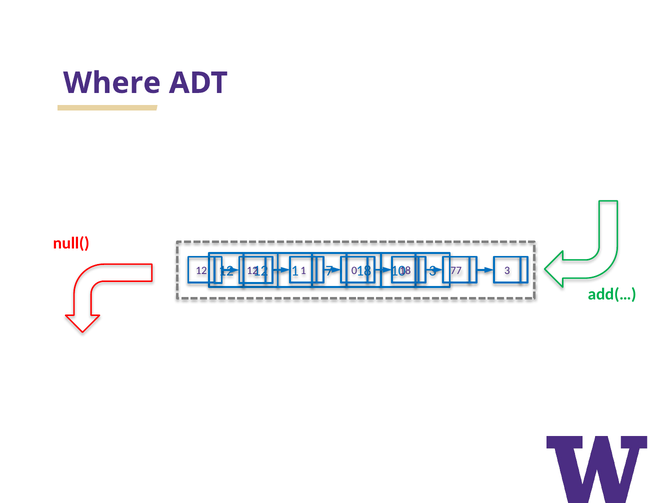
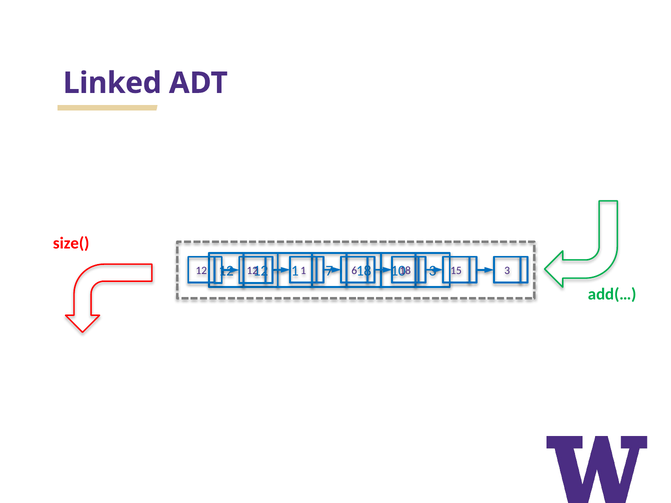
Where: Where -> Linked
null(: null( -> size(
0: 0 -> 6
77: 77 -> 15
